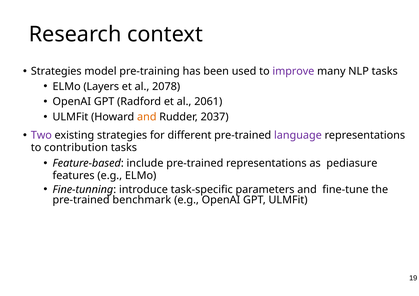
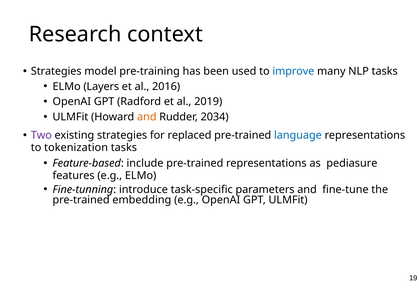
improve colour: purple -> blue
2078: 2078 -> 2016
2061: 2061 -> 2019
2037: 2037 -> 2034
different: different -> replaced
language colour: purple -> blue
contribution: contribution -> tokenization
benchmark: benchmark -> embedding
